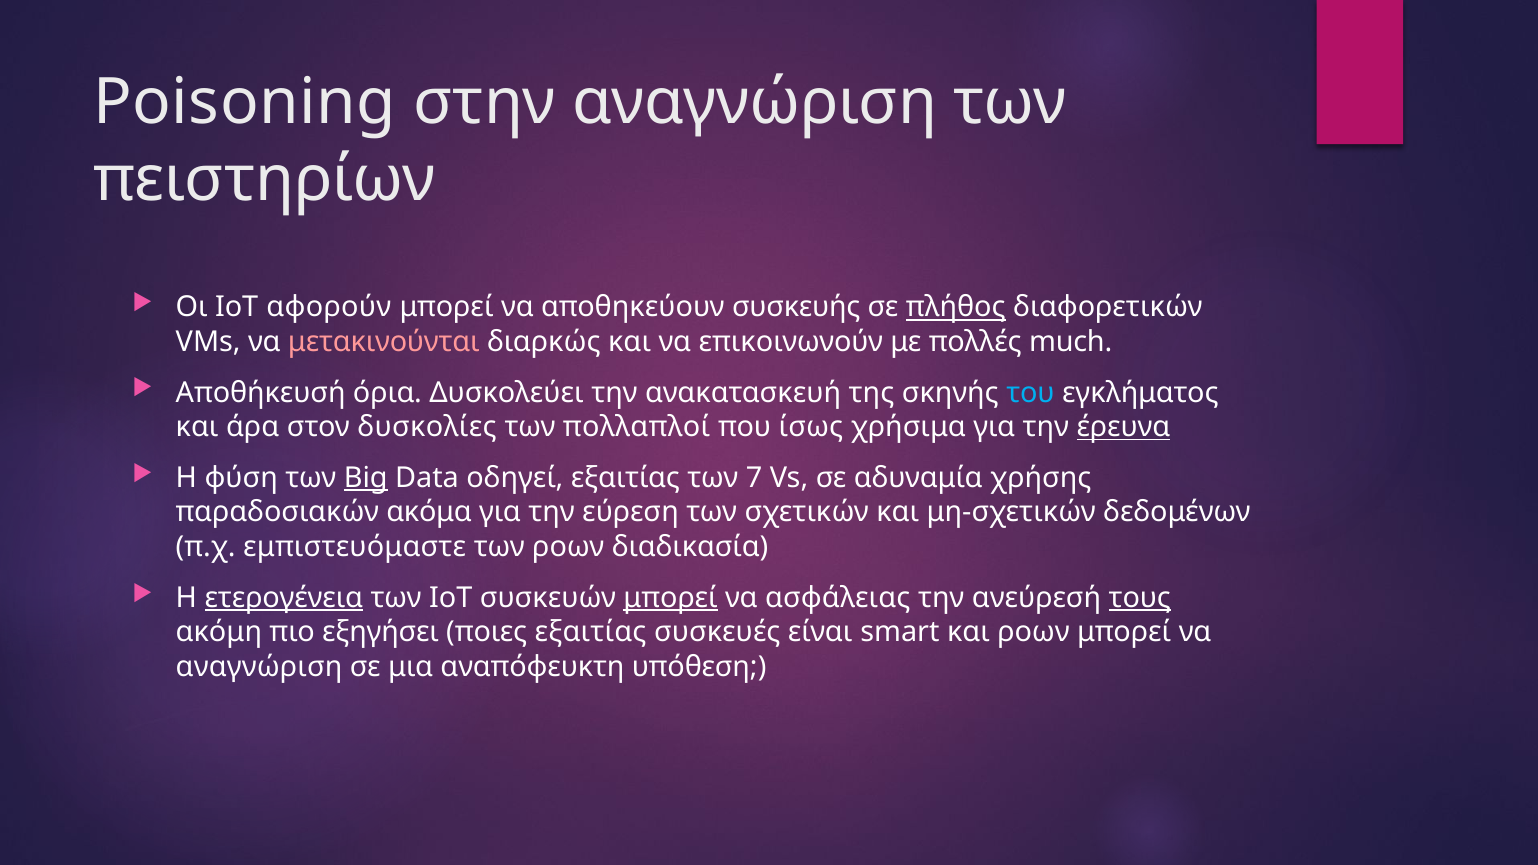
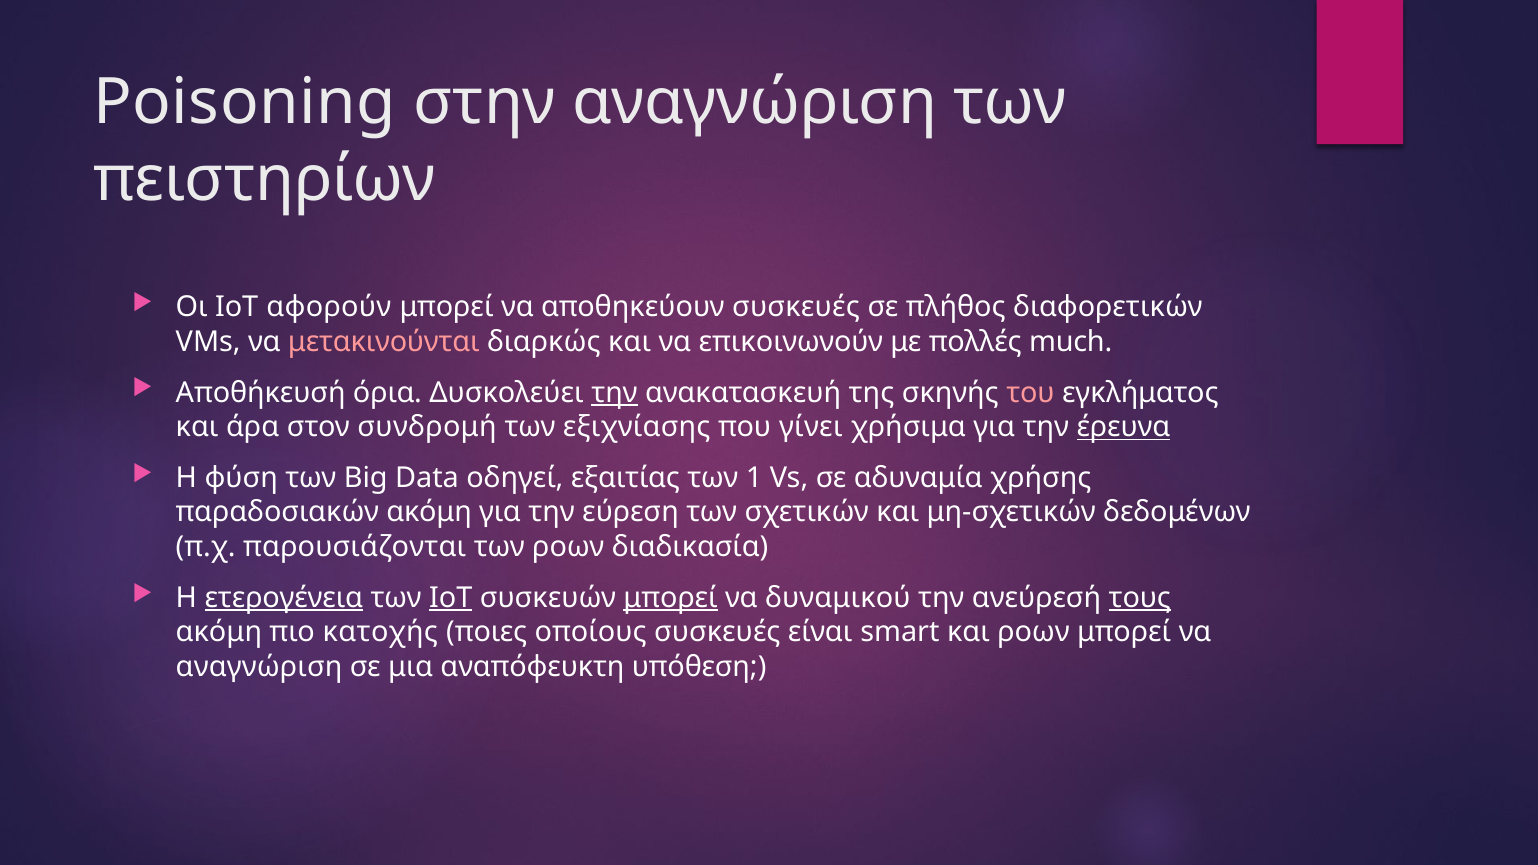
αποθηκεύουν συσκευής: συσκευής -> συσκευές
πλήθος underline: present -> none
την at (614, 393) underline: none -> present
του colour: light blue -> pink
δυσκολίες: δυσκολίες -> συνδρομή
πολλαπλοί: πολλαπλοί -> εξιχνίασης
ίσως: ίσως -> γίνει
Big underline: present -> none
7: 7 -> 1
παραδοσιακών ακόμα: ακόμα -> ακόμη
εμπιστευόμαστε: εμπιστευόμαστε -> παρουσιάζονται
IoT at (451, 598) underline: none -> present
ασφάλειας: ασφάλειας -> δυναμικού
εξηγήσει: εξηγήσει -> κατοχής
ποιες εξαιτίας: εξαιτίας -> οποίους
